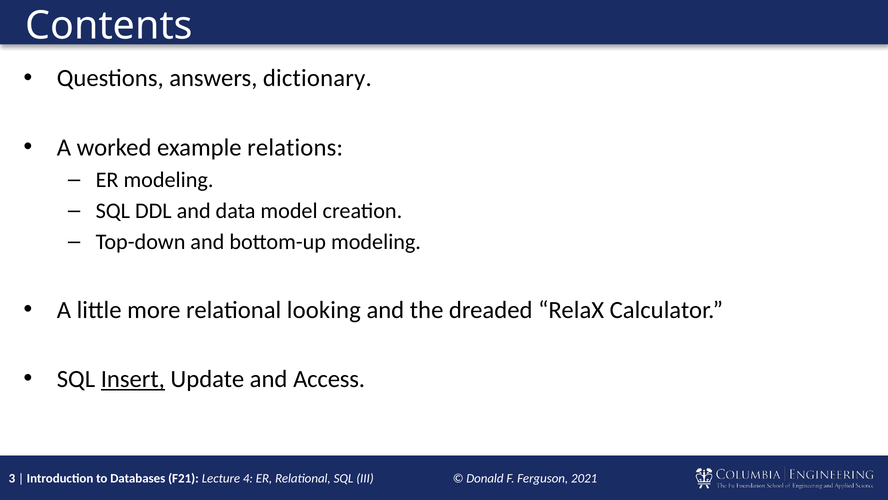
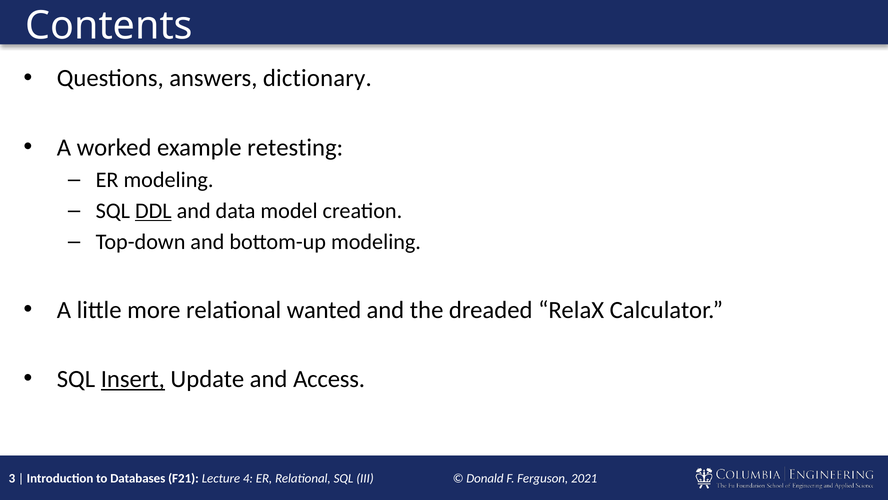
relations: relations -> retesting
DDL underline: none -> present
looking: looking -> wanted
